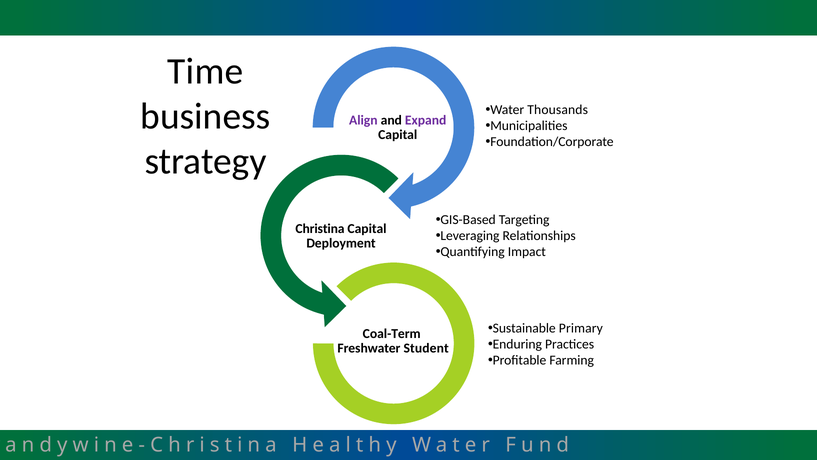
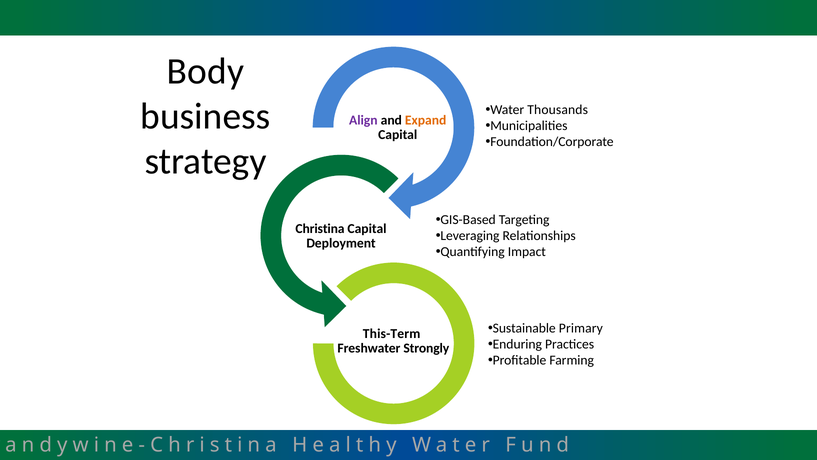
Time: Time -> Body
Expand colour: purple -> orange
Coal-Term: Coal-Term -> This-Term
Student: Student -> Strongly
